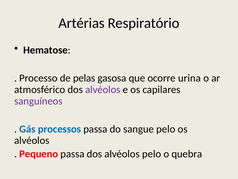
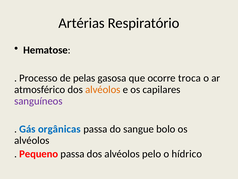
urina: urina -> troca
alvéolos at (103, 89) colour: purple -> orange
processos: processos -> orgânicas
sangue pelo: pelo -> bolo
quebra: quebra -> hídrico
